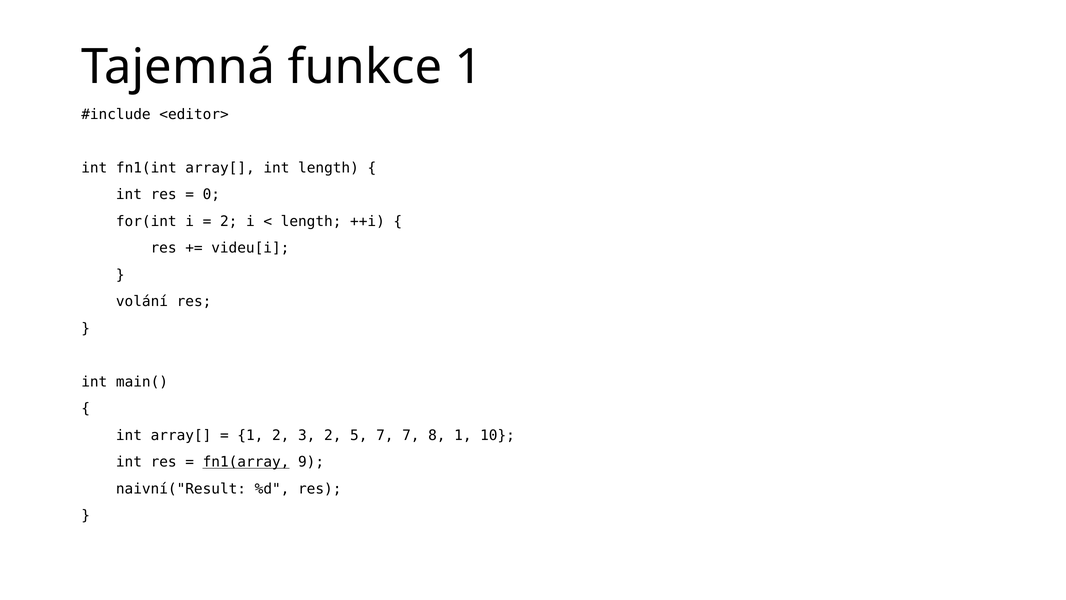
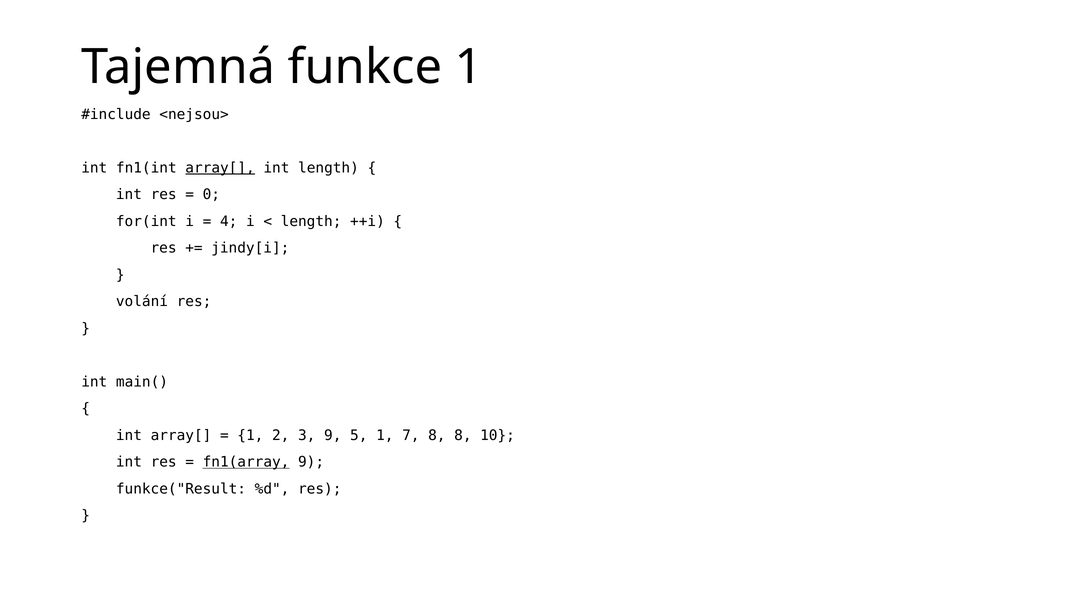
<editor>: <editor> -> <nejsou>
array[ at (220, 168) underline: none -> present
2 at (229, 221): 2 -> 4
videu[i: videu[i -> jindy[i
3 2: 2 -> 9
5 7: 7 -> 1
8 1: 1 -> 8
naivní("Result: naivní("Result -> funkce("Result
